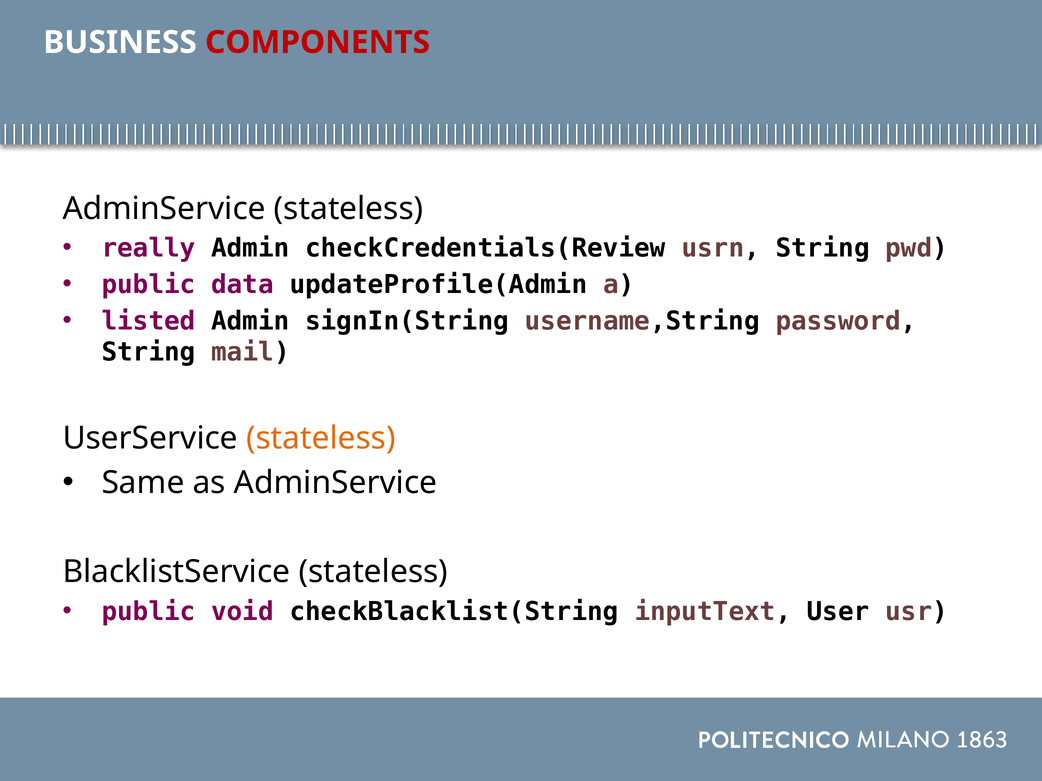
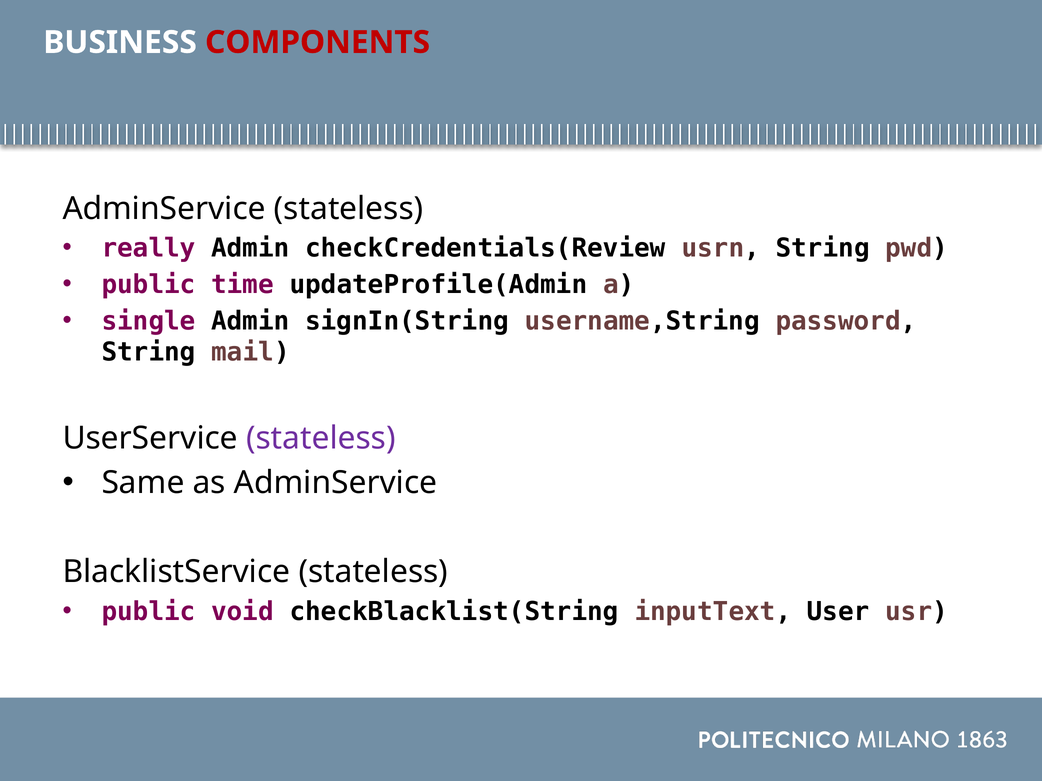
data: data -> time
listed: listed -> single
stateless at (321, 439) colour: orange -> purple
